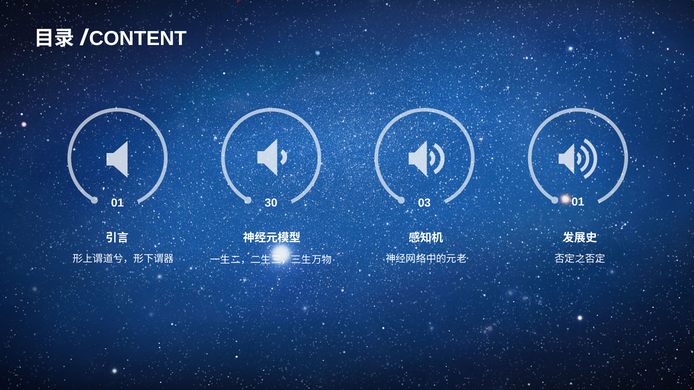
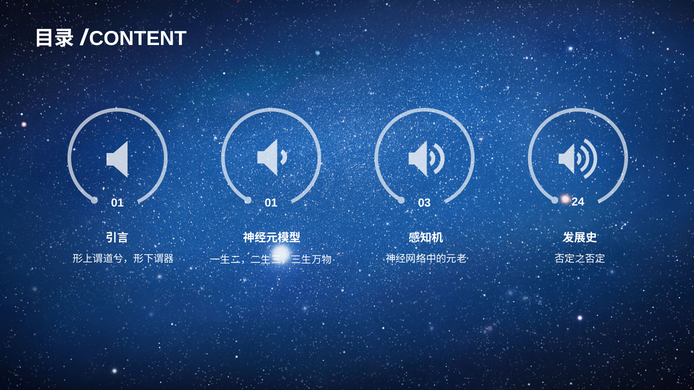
01 30: 30 -> 01
03 01: 01 -> 24
